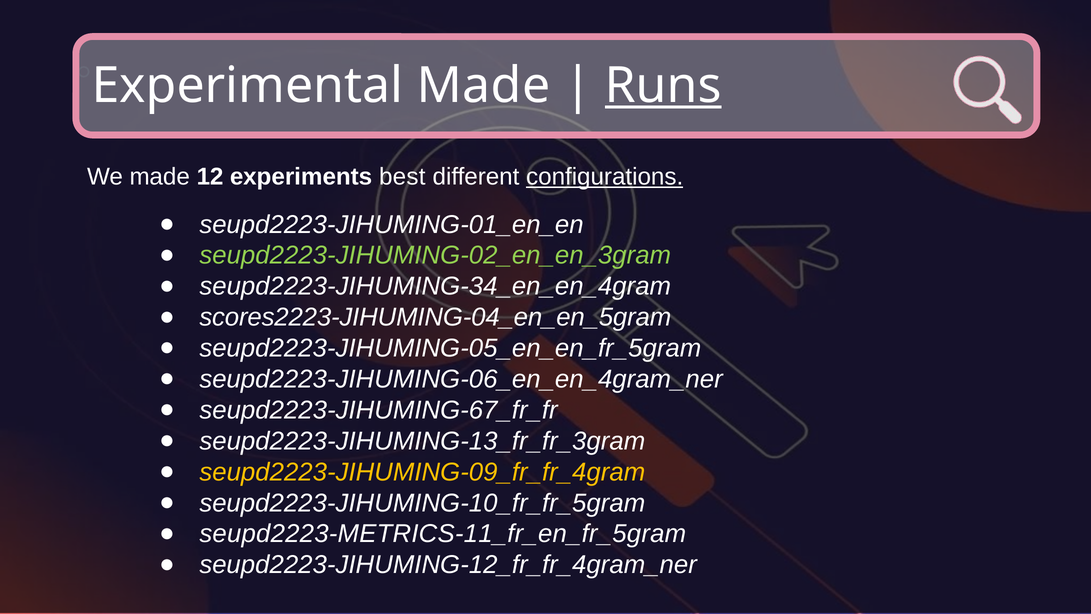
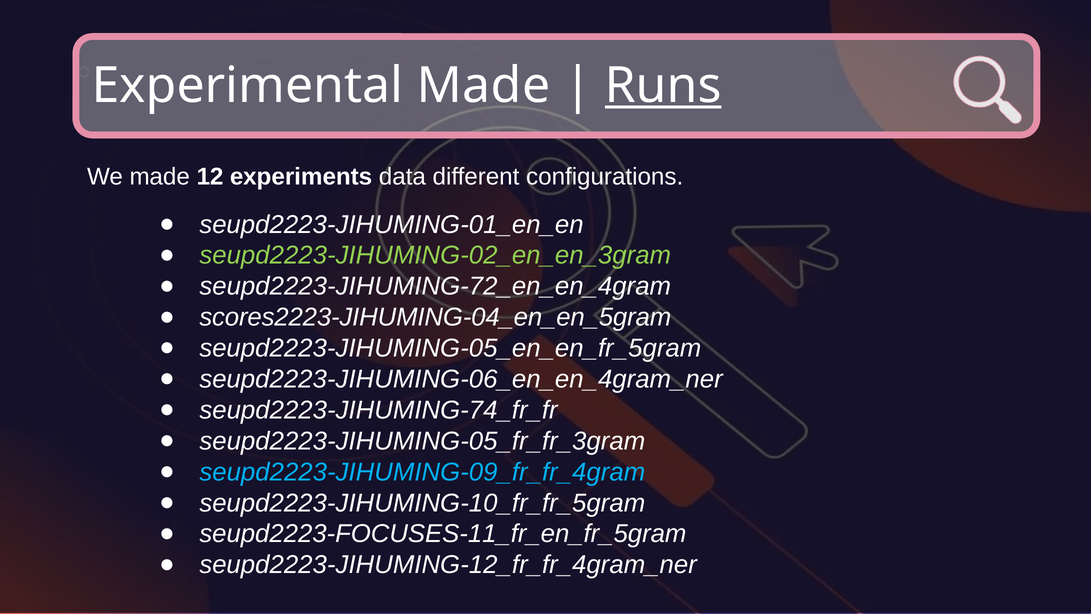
best: best -> data
configurations underline: present -> none
seupd2223-JIHUMING-34_en_en_4gram: seupd2223-JIHUMING-34_en_en_4gram -> seupd2223-JIHUMING-72_en_en_4gram
seupd2223-JIHUMING-67_fr_fr: seupd2223-JIHUMING-67_fr_fr -> seupd2223-JIHUMING-74_fr_fr
seupd2223-JIHUMING-13_fr_fr_3gram: seupd2223-JIHUMING-13_fr_fr_3gram -> seupd2223-JIHUMING-05_fr_fr_3gram
seupd2223-JIHUMING-09_fr_fr_4gram colour: yellow -> light blue
seupd2223-METRICS-11_fr_en_fr_5gram: seupd2223-METRICS-11_fr_en_fr_5gram -> seupd2223-FOCUSES-11_fr_en_fr_5gram
